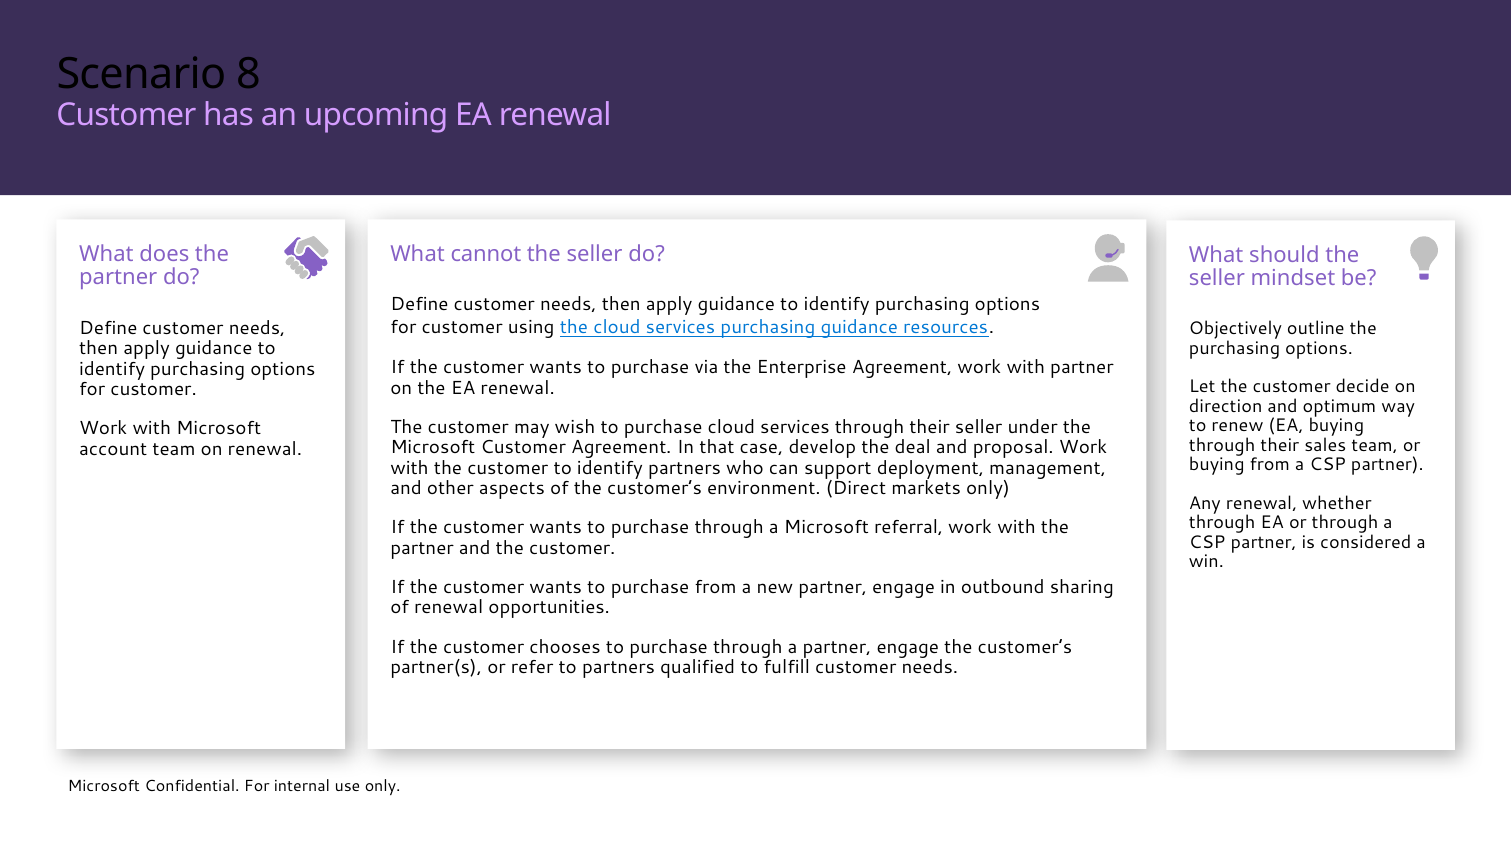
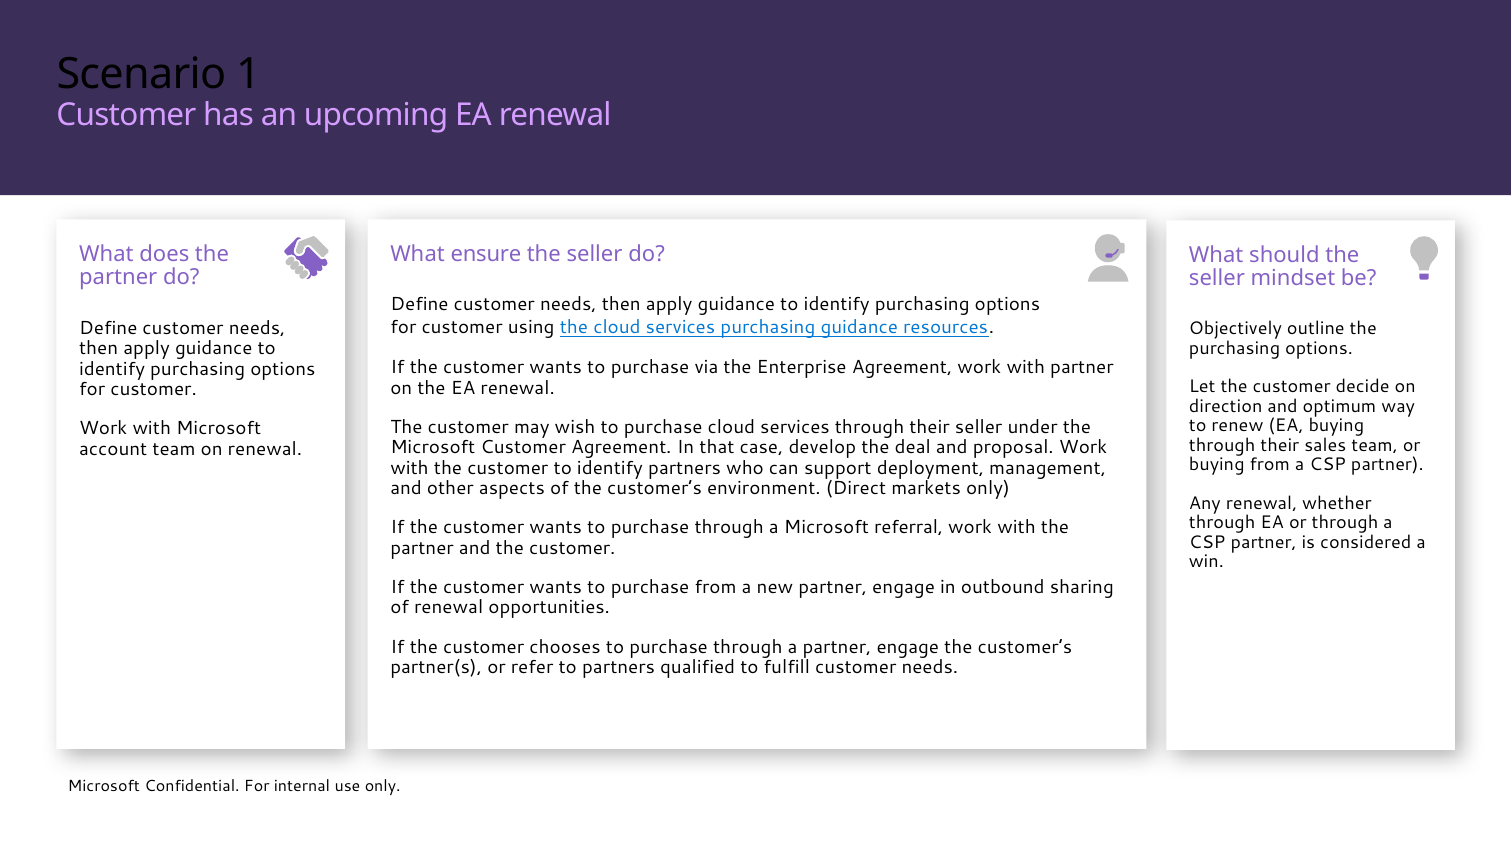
8: 8 -> 1
cannot: cannot -> ensure
